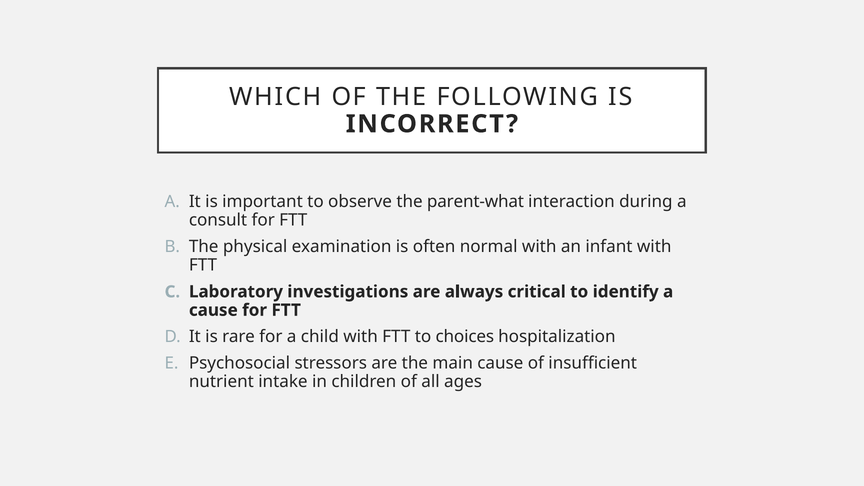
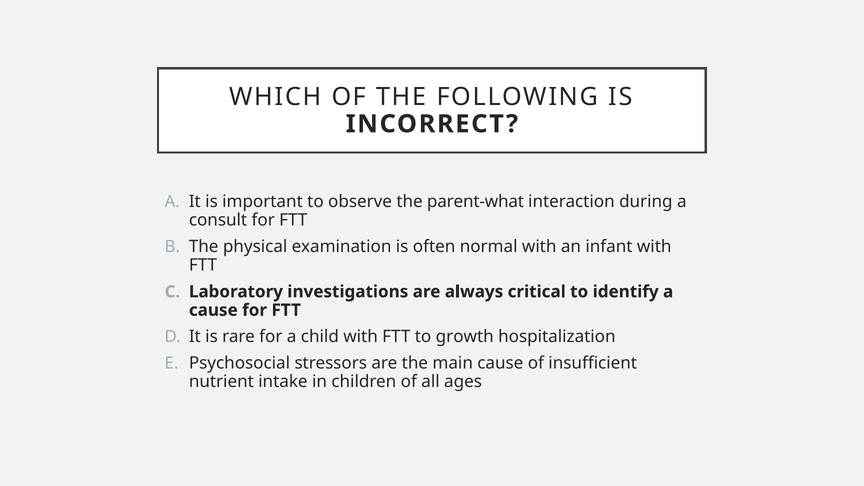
choices: choices -> growth
